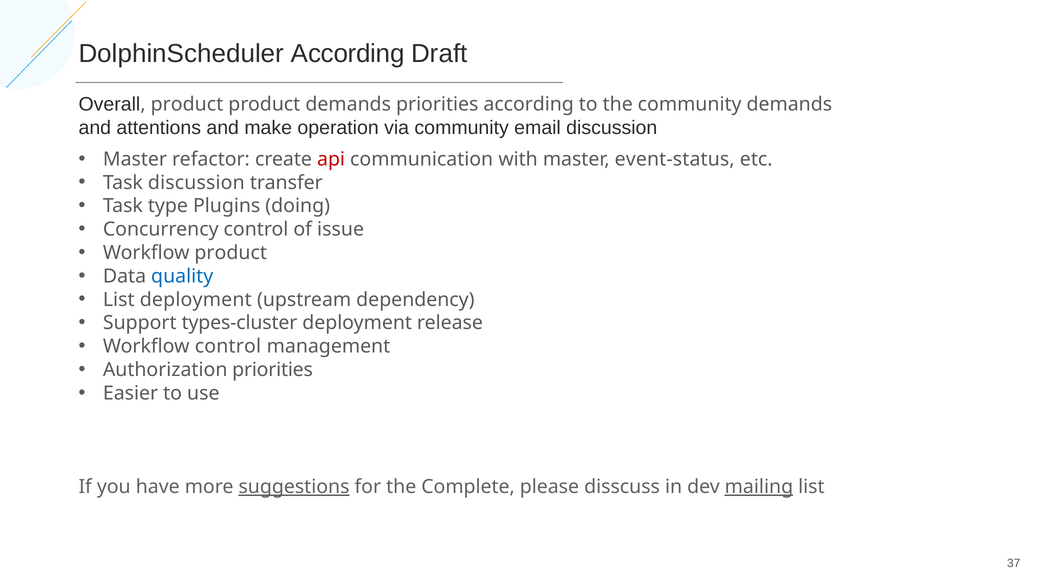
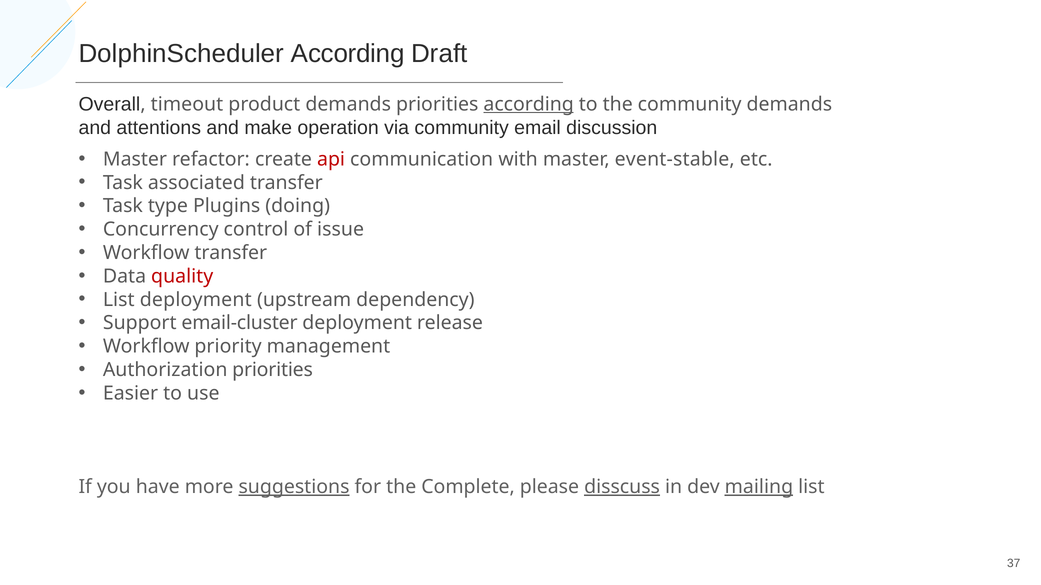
product at (187, 104): product -> timeout
according at (529, 104) underline: none -> present
event-status: event-status -> event-stable
Task discussion: discussion -> associated
Workflow product: product -> transfer
quality colour: blue -> red
types-cluster: types-cluster -> email-cluster
Workflow control: control -> priority
disscuss underline: none -> present
